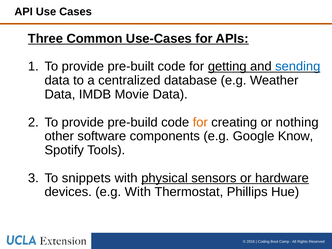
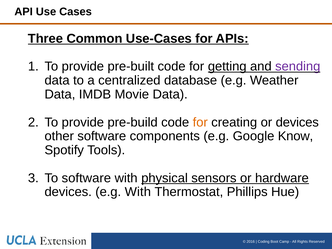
sending colour: blue -> purple
or nothing: nothing -> devices
To snippets: snippets -> software
